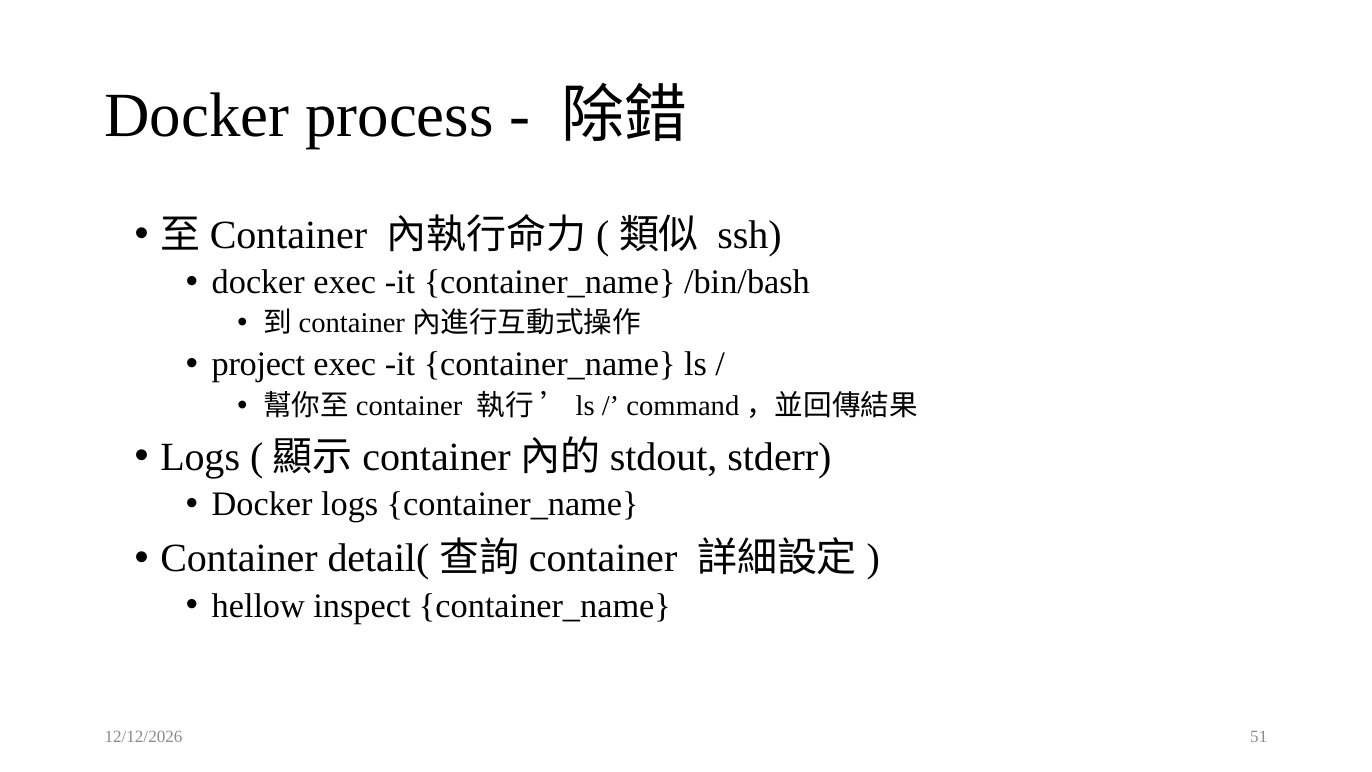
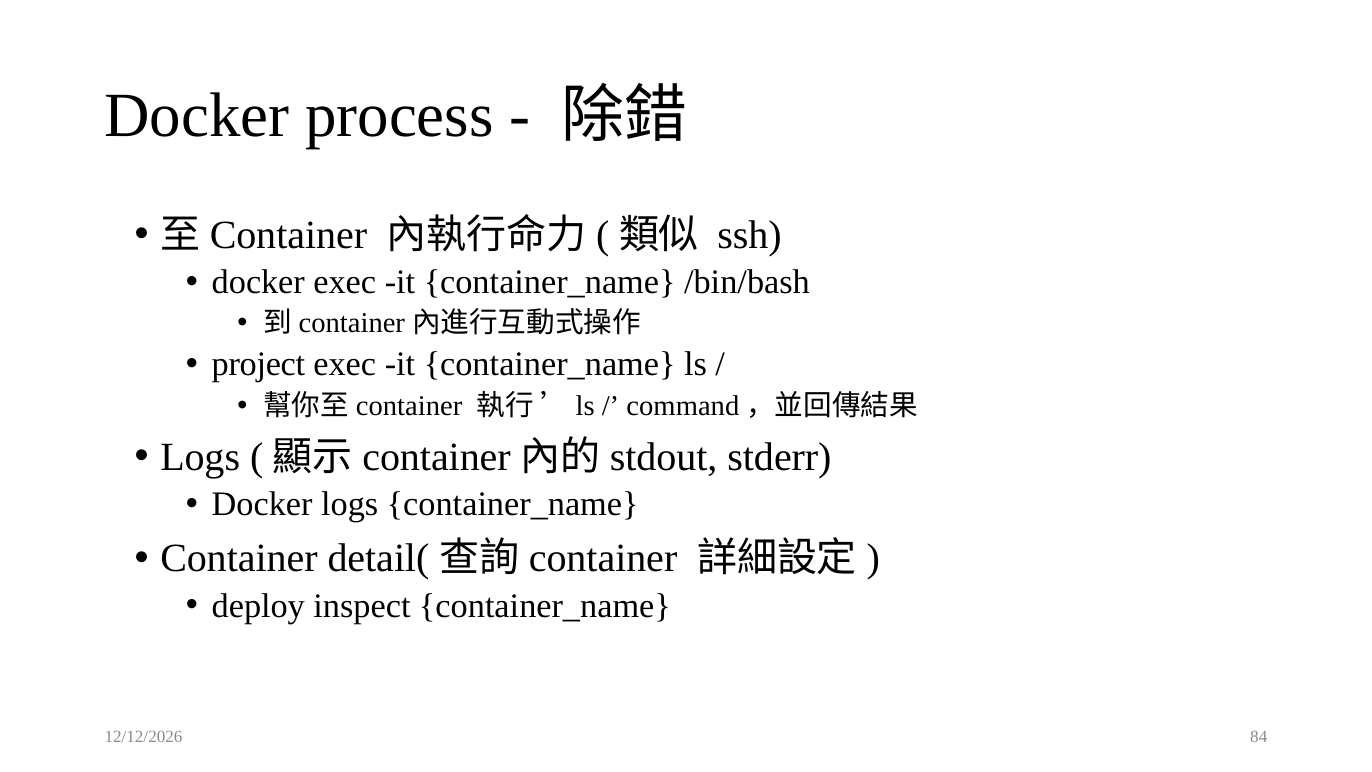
hellow: hellow -> deploy
51: 51 -> 84
